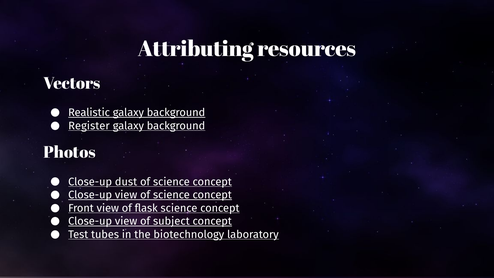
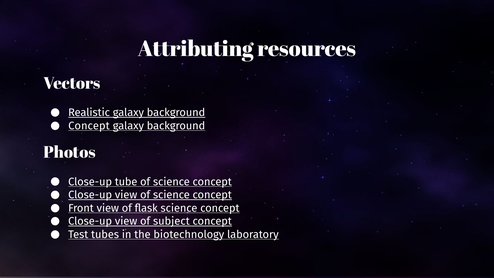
Register at (89, 126): Register -> Concept
dust: dust -> tube
